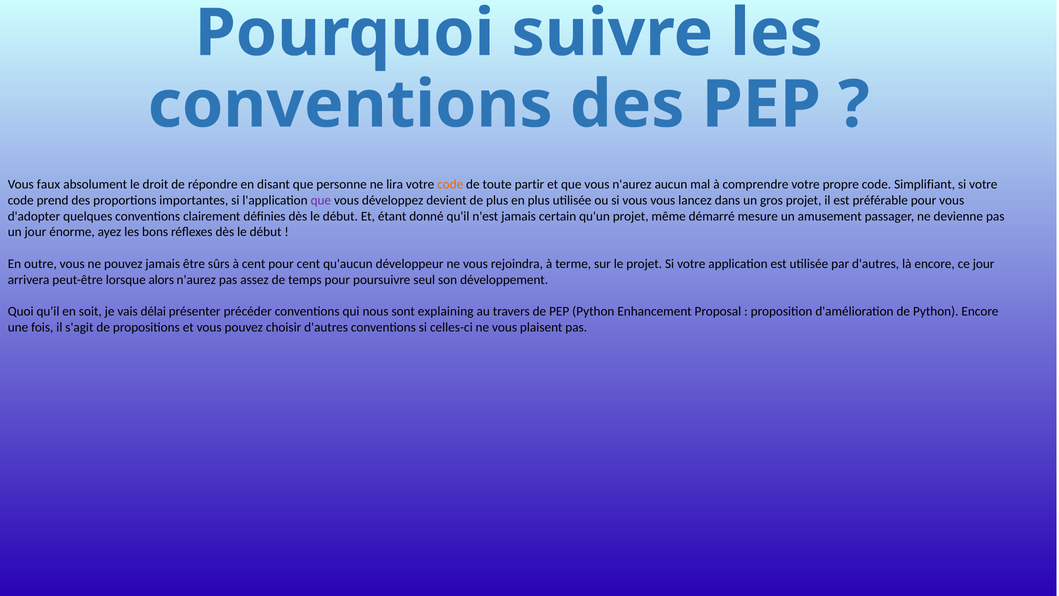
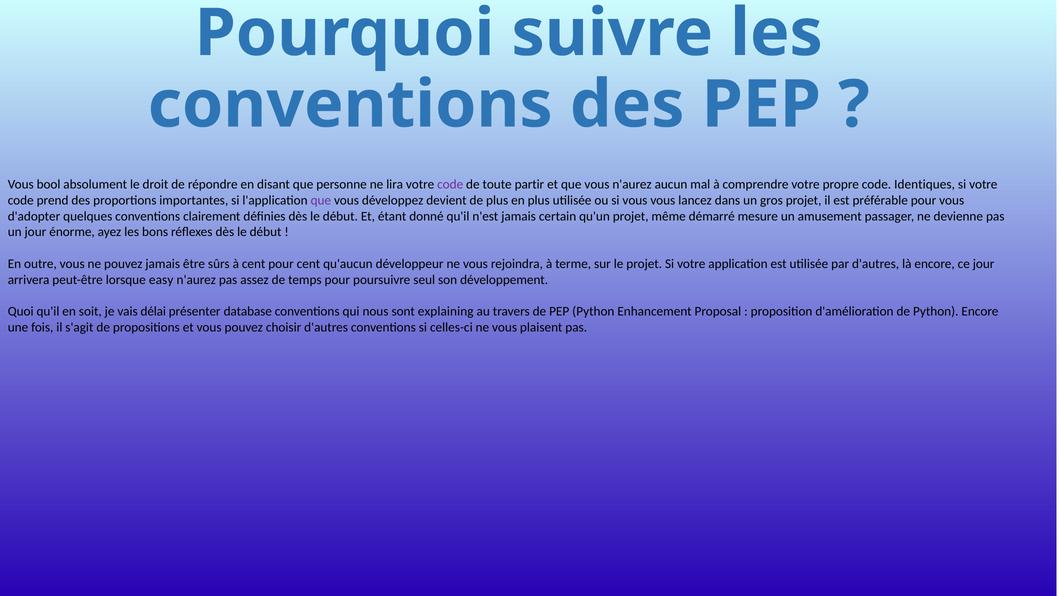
faux: faux -> bool
code at (450, 184) colour: orange -> purple
Simplifiant: Simplifiant -> Identiques
alors: alors -> easy
précéder: précéder -> database
